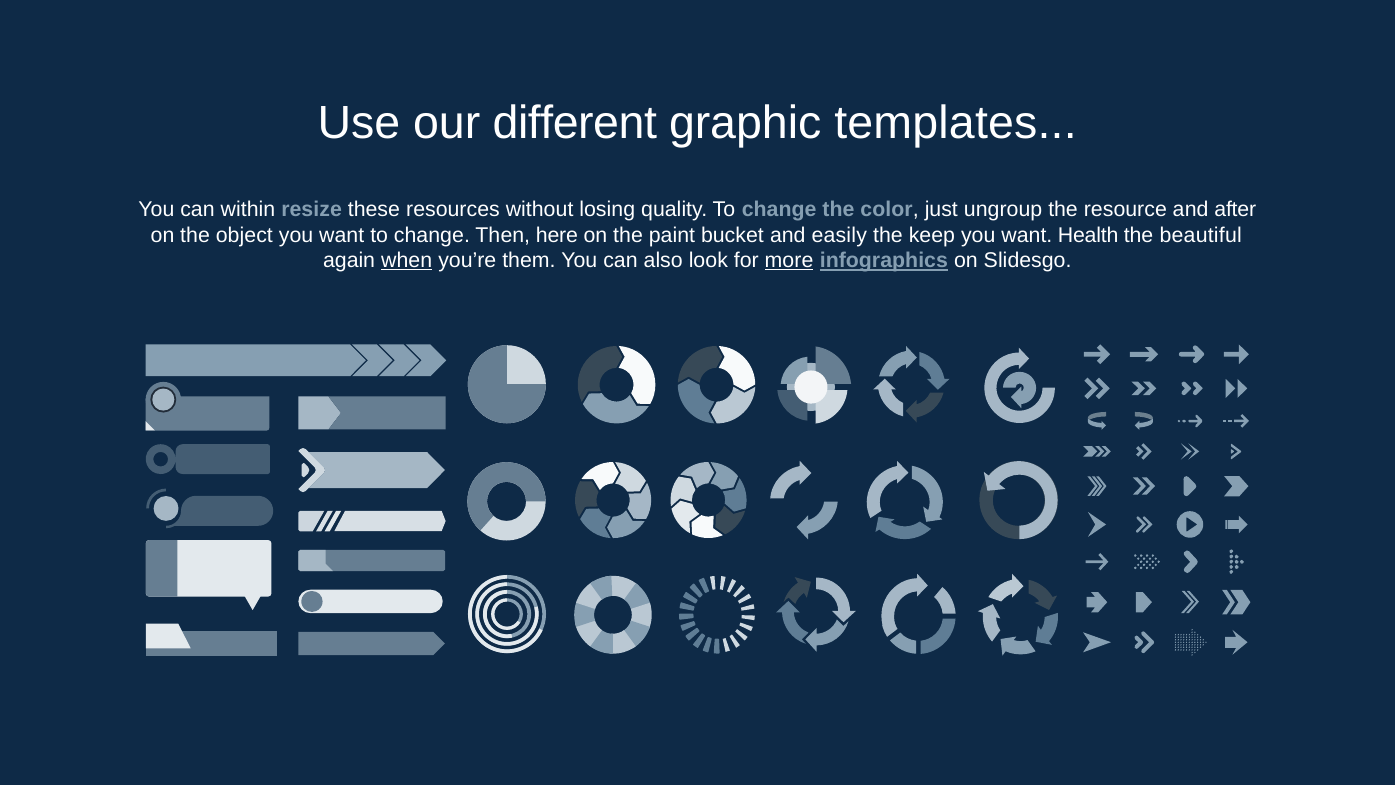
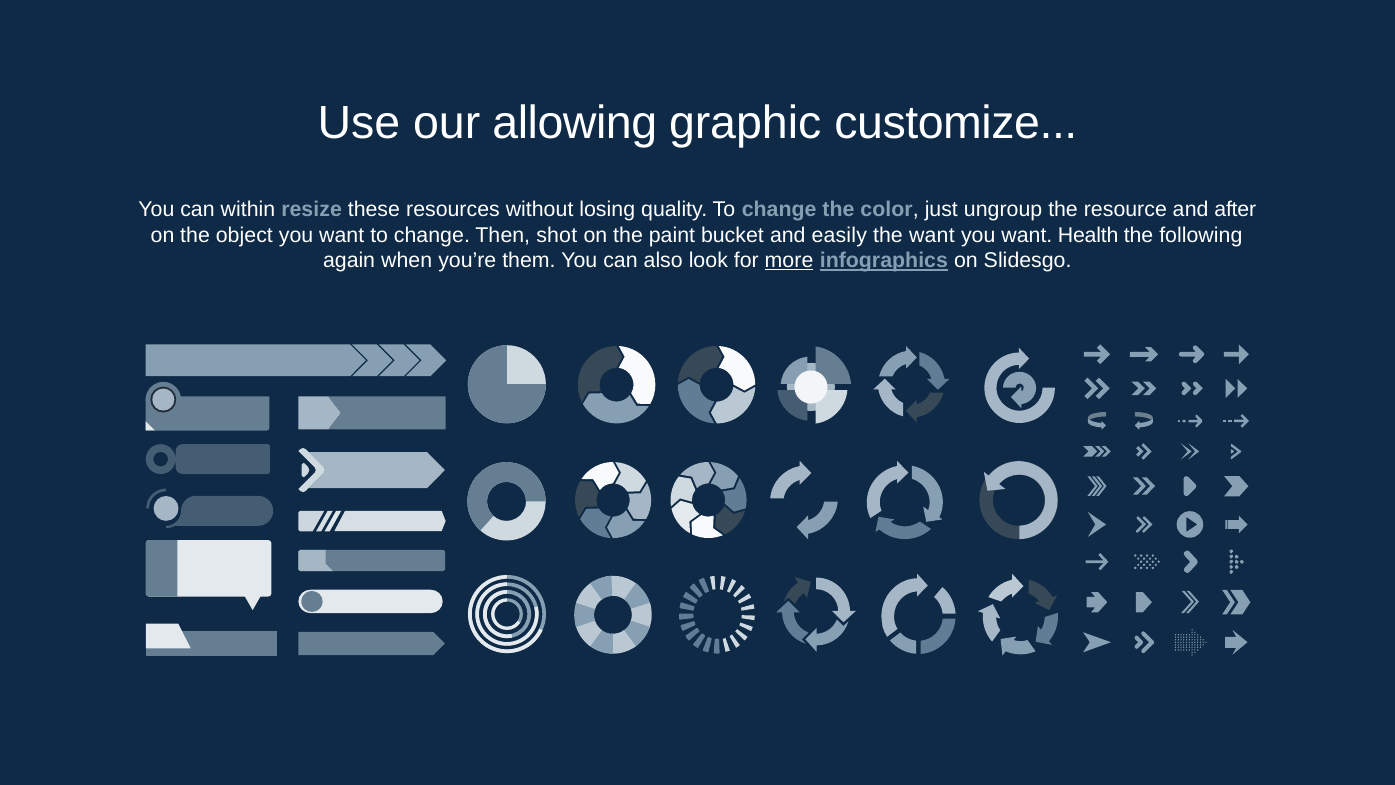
different: different -> allowing
templates: templates -> customize
here: here -> shot
the keep: keep -> want
beautiful: beautiful -> following
when underline: present -> none
